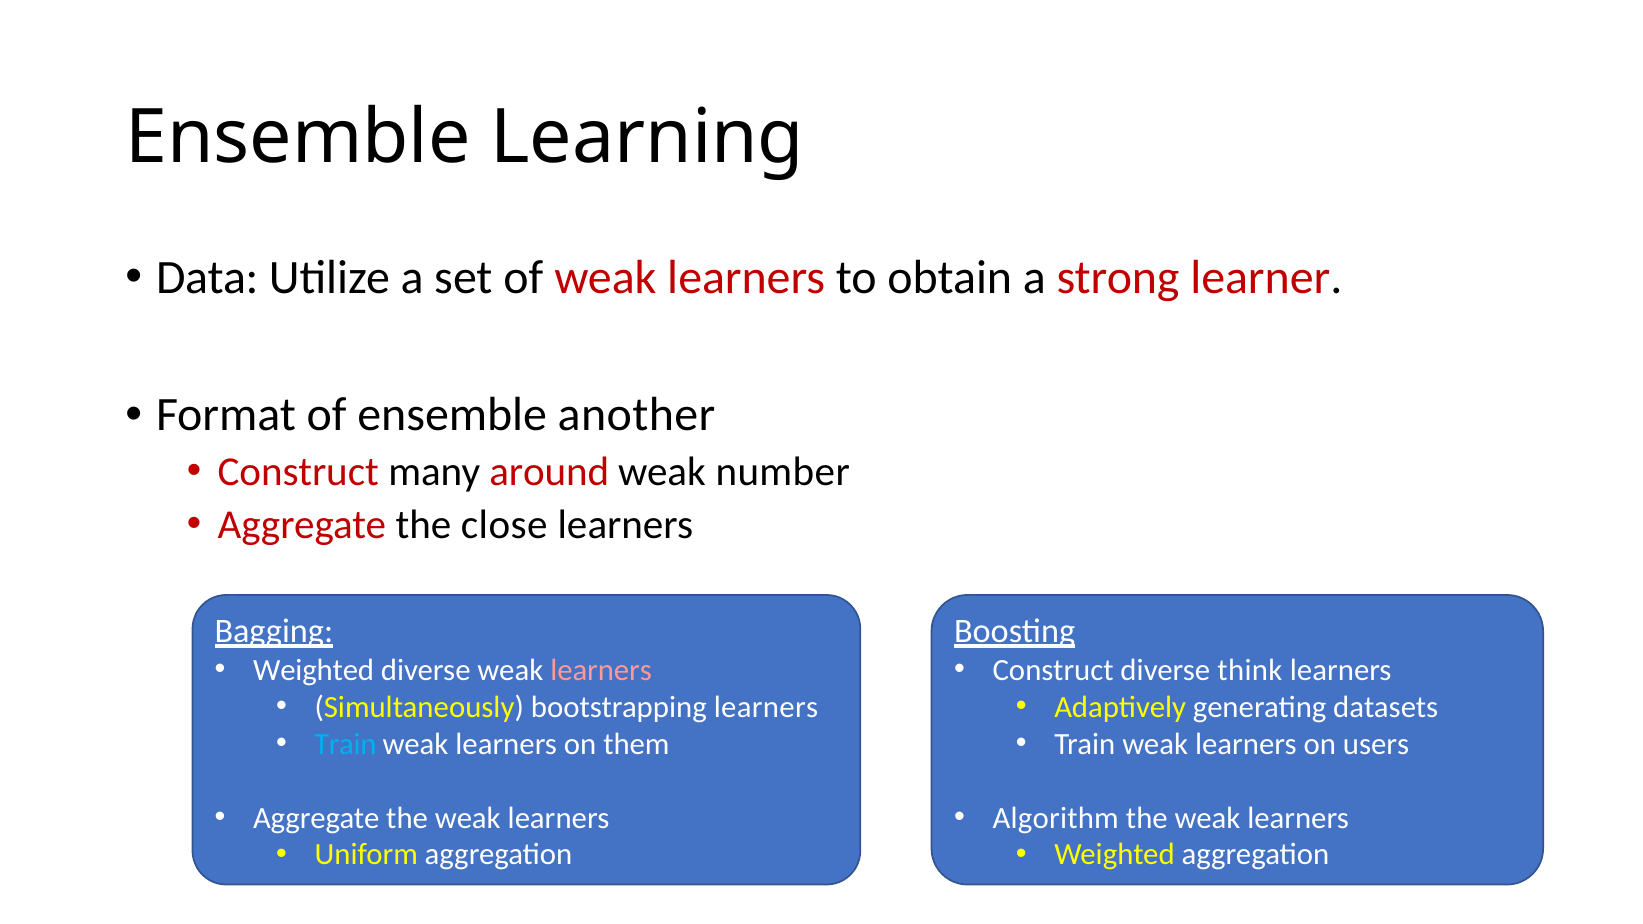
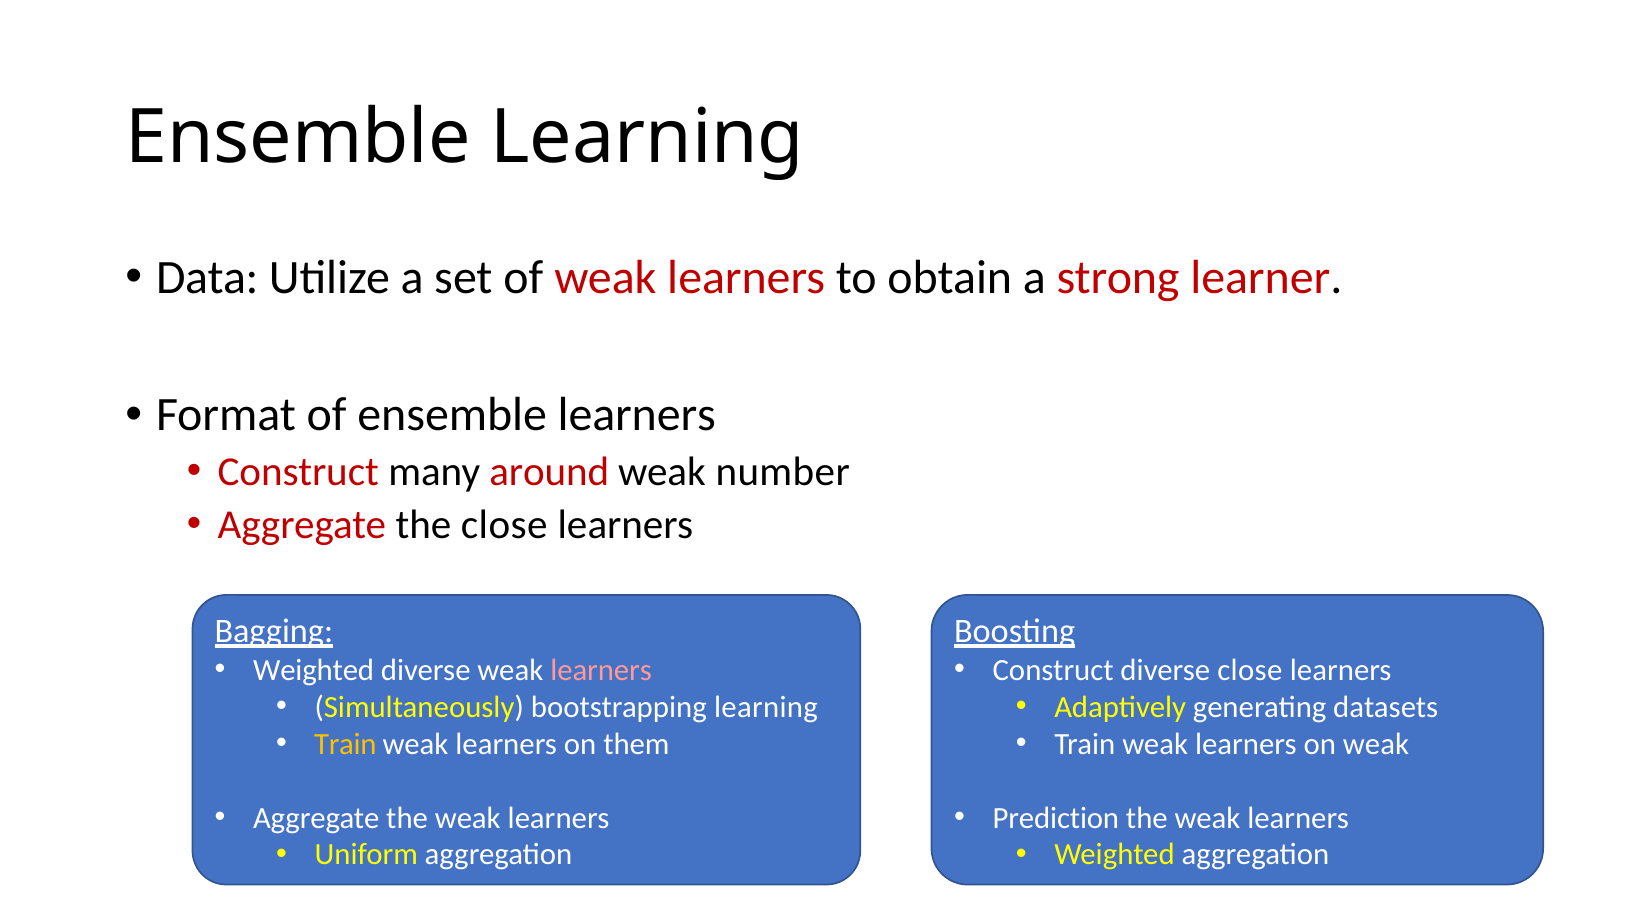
ensemble another: another -> learners
diverse think: think -> close
bootstrapping learners: learners -> learning
Train at (345, 744) colour: light blue -> yellow
on users: users -> weak
Algorithm: Algorithm -> Prediction
